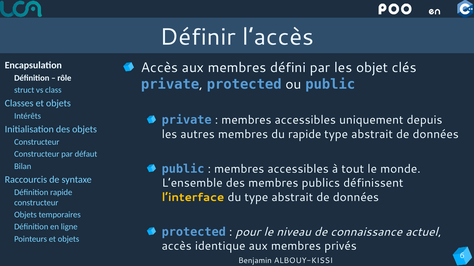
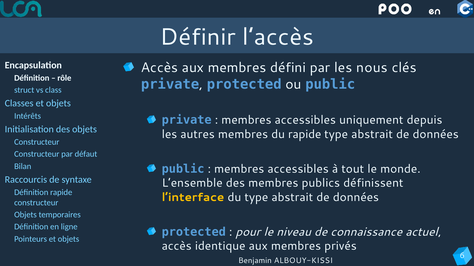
objet: objet -> nous
